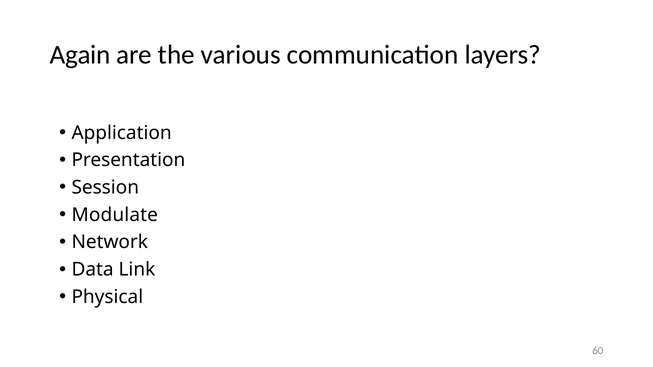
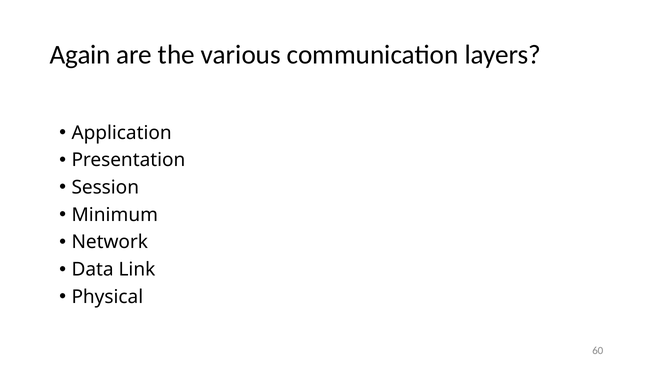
Modulate: Modulate -> Minimum
